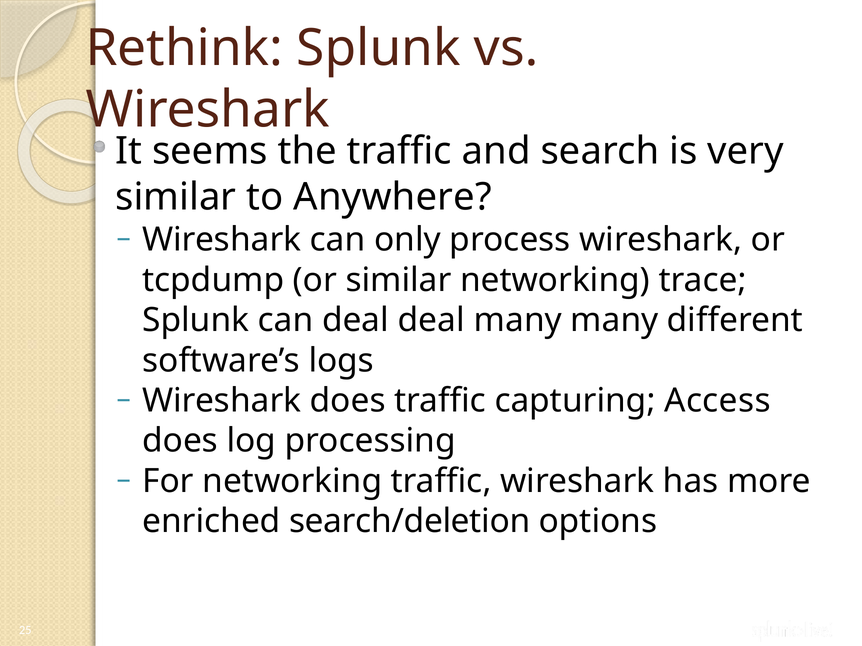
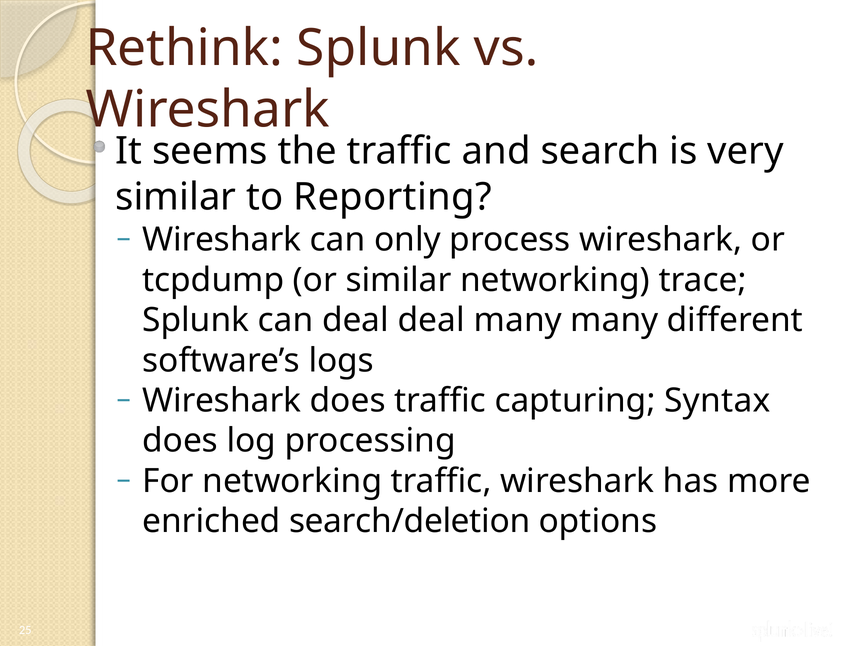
Anywhere: Anywhere -> Reporting
Access: Access -> Syntax
